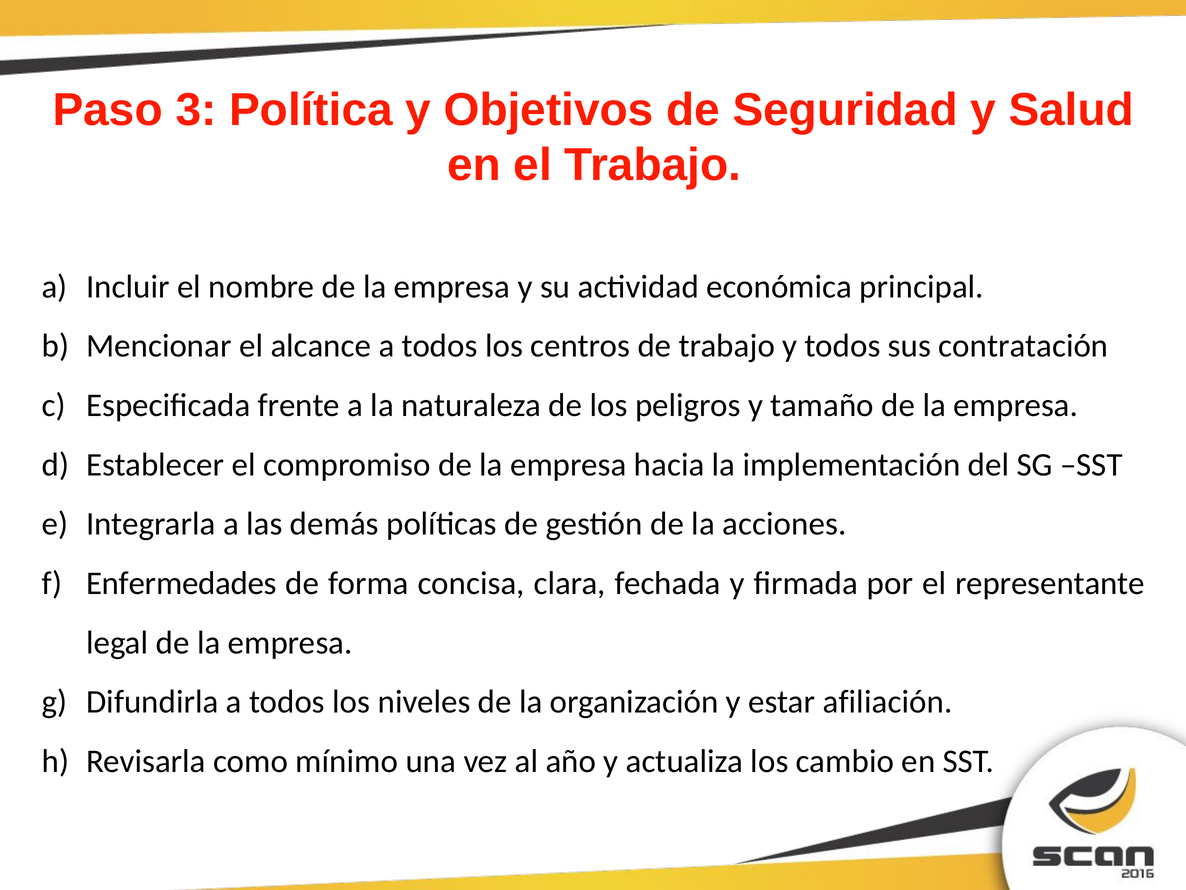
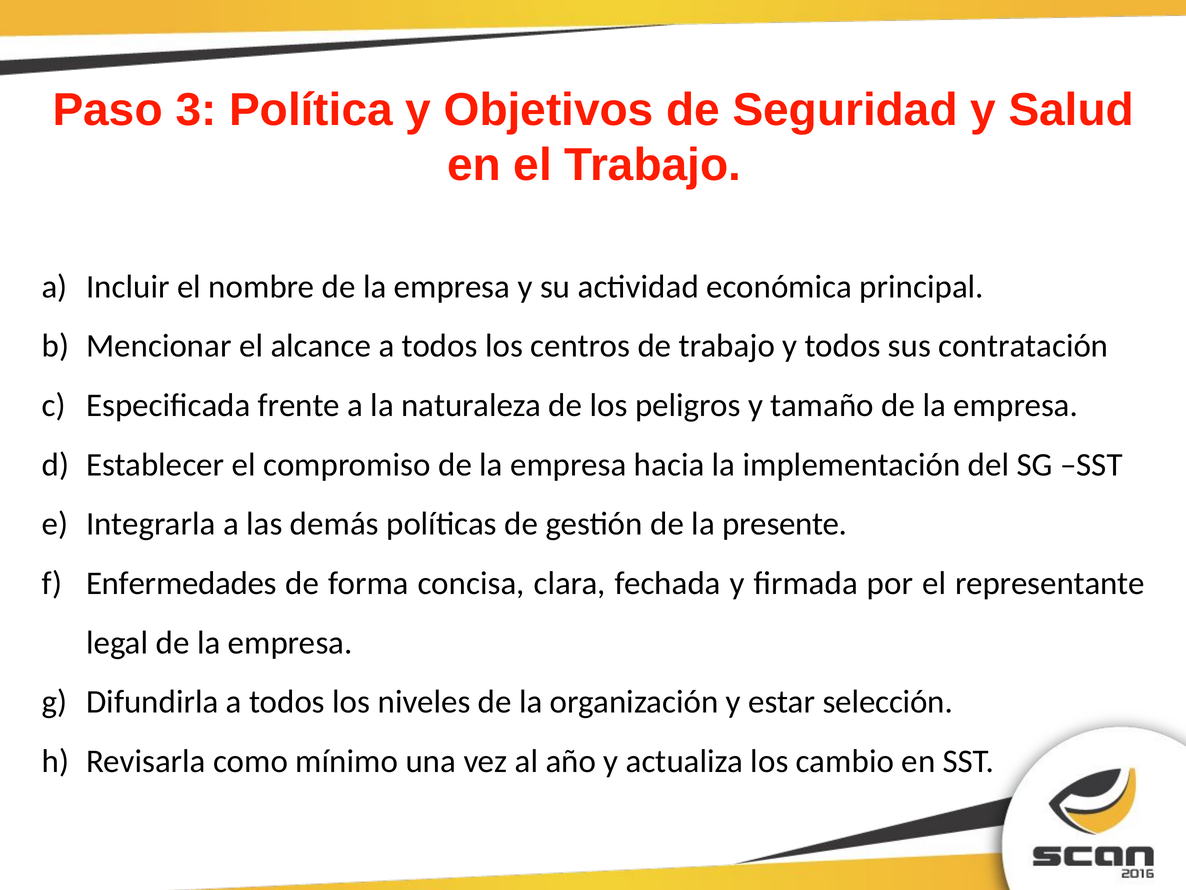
acciones: acciones -> presente
afiliación: afiliación -> selección
